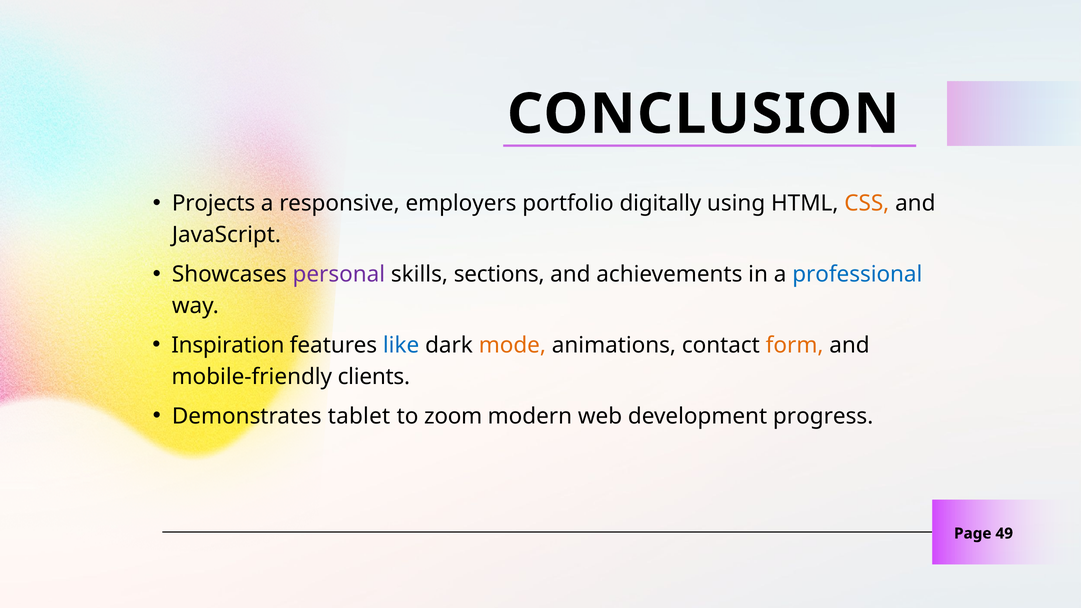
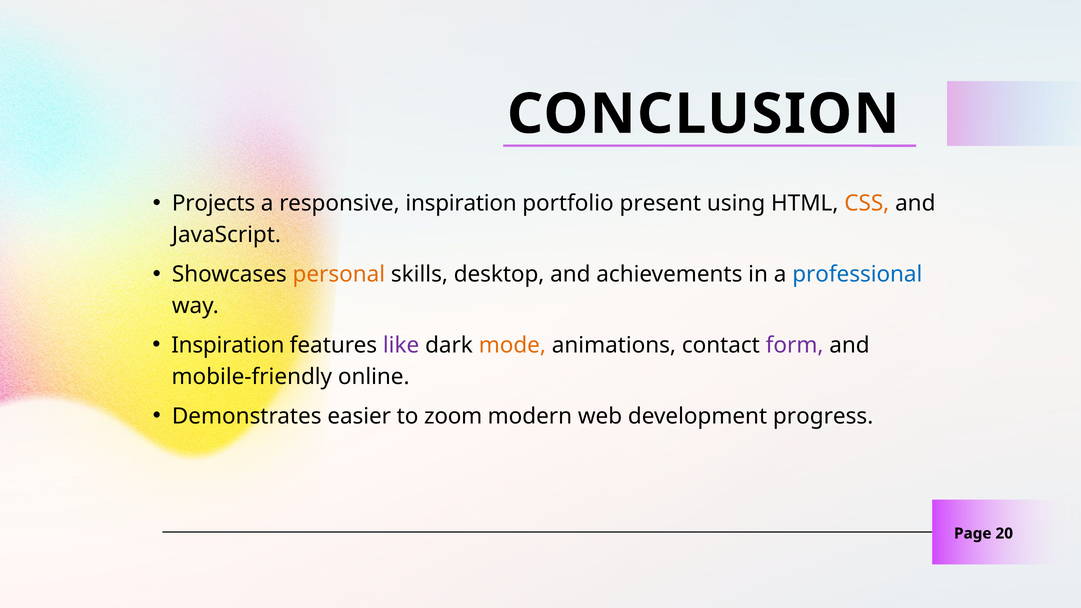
responsive employers: employers -> inspiration
digitally: digitally -> present
personal colour: purple -> orange
sections: sections -> desktop
like colour: blue -> purple
form colour: orange -> purple
clients: clients -> online
tablet: tablet -> easier
49: 49 -> 20
